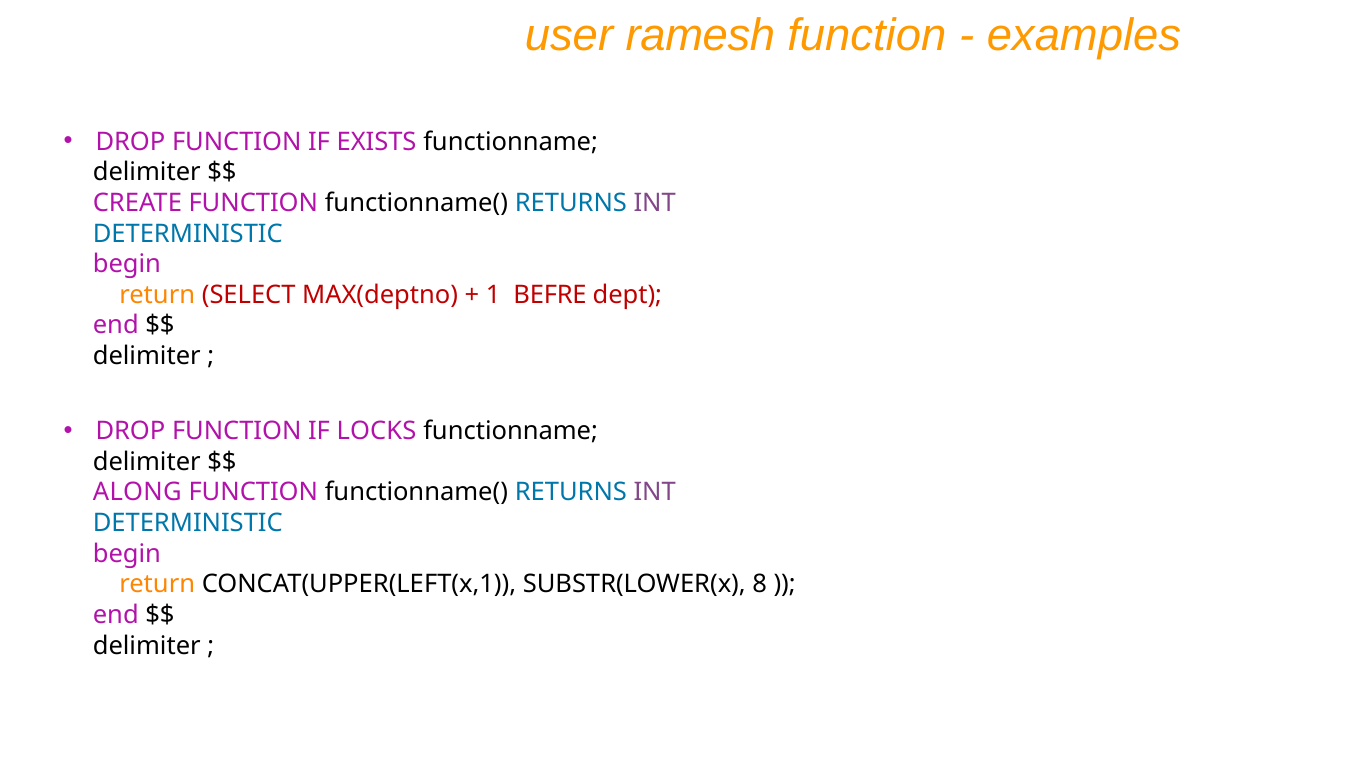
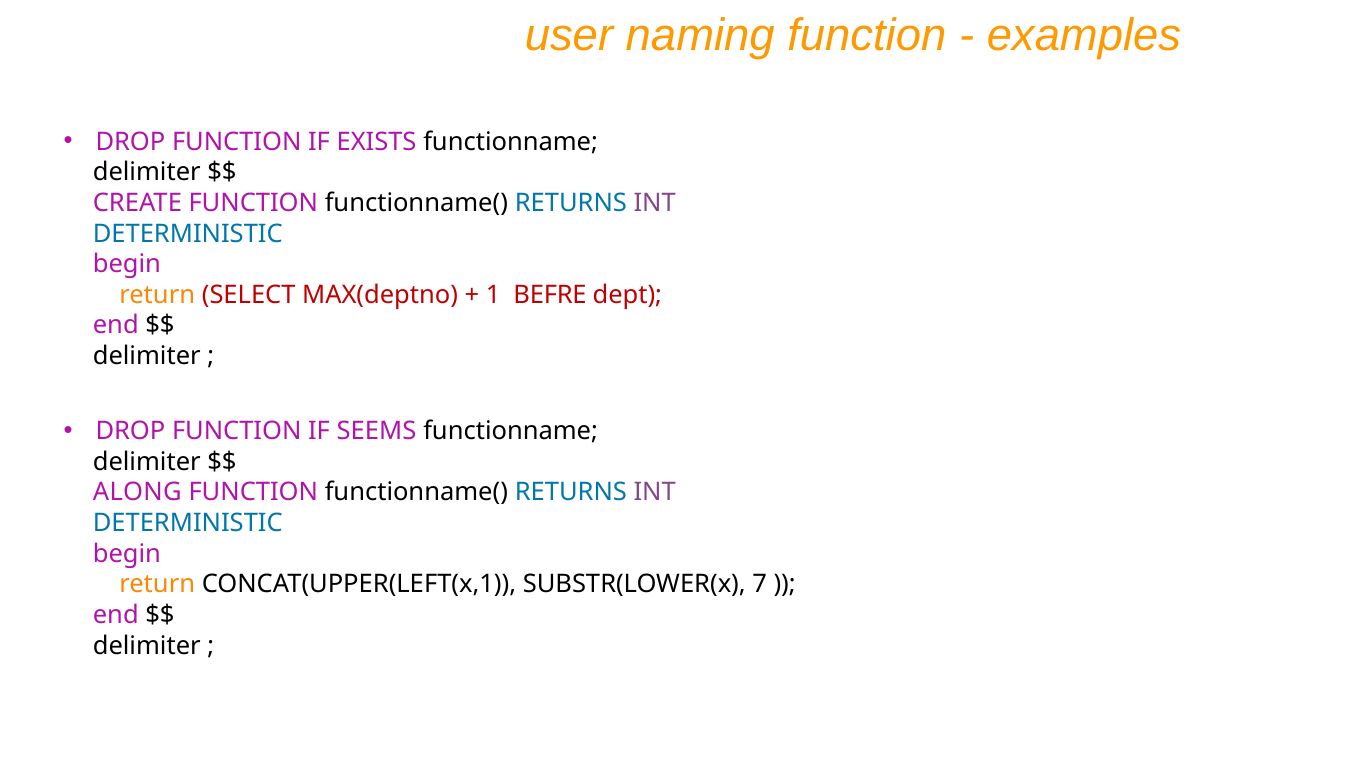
ramesh: ramesh -> naming
LOCKS: LOCKS -> SEEMS
8: 8 -> 7
